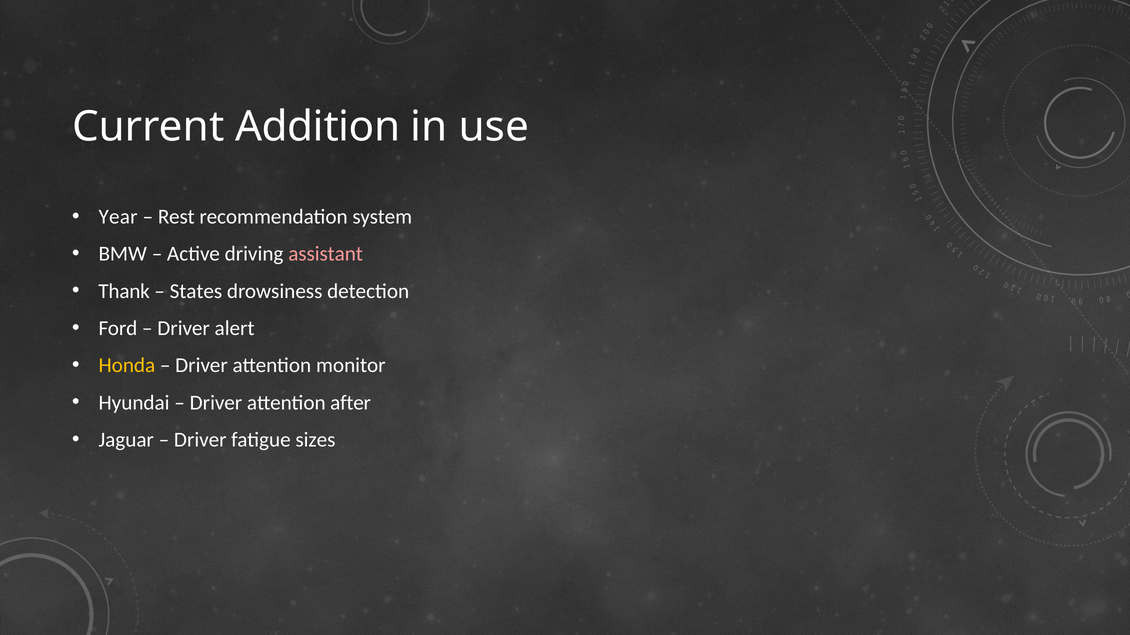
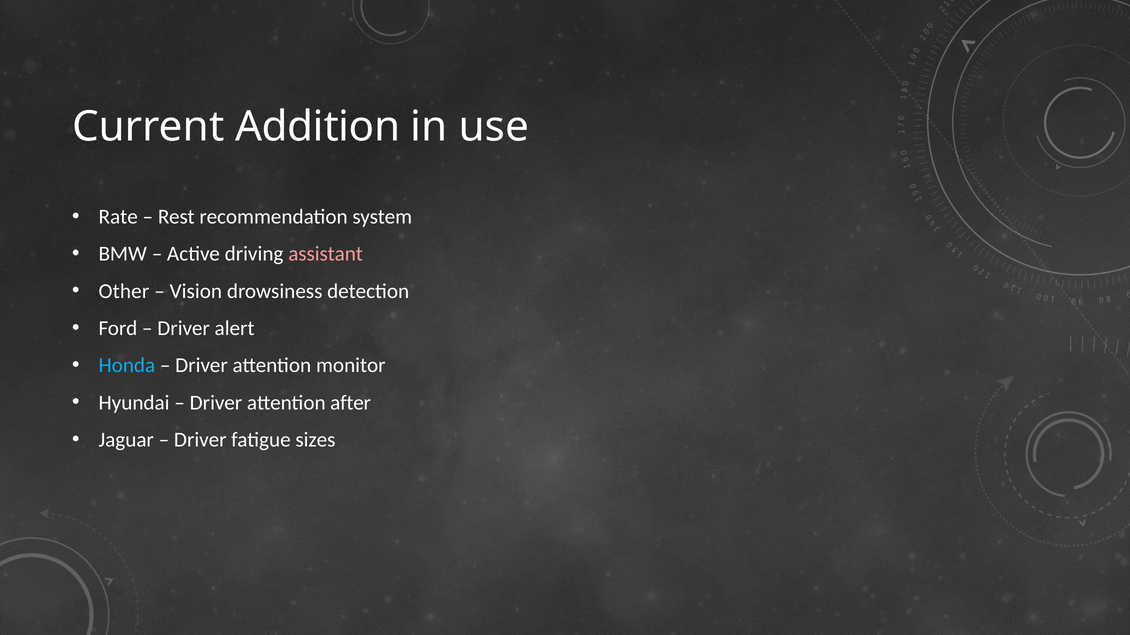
Year: Year -> Rate
Thank: Thank -> Other
States: States -> Vision
Honda colour: yellow -> light blue
